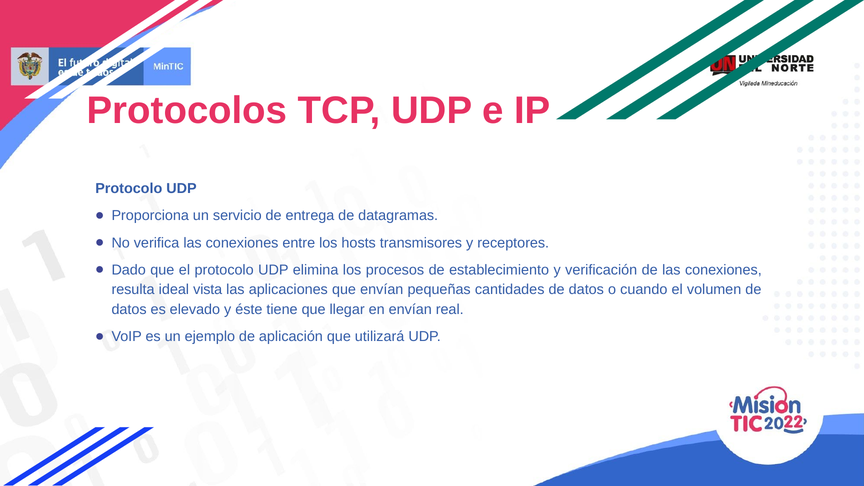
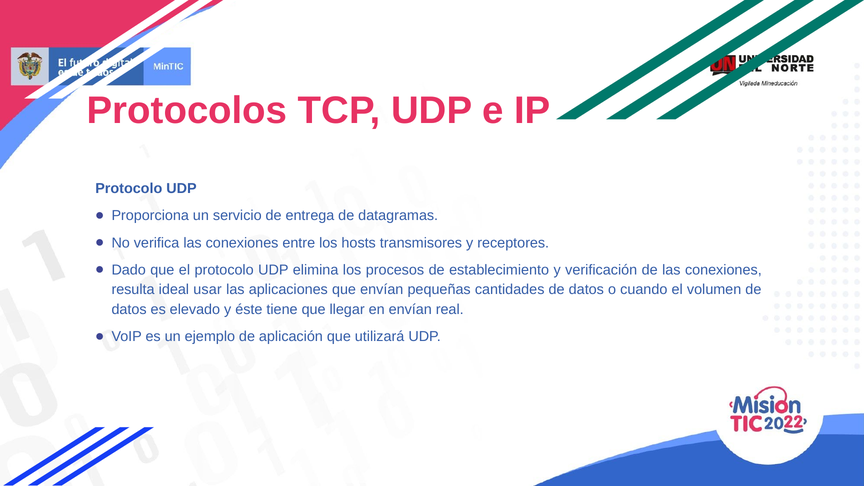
vista: vista -> usar
